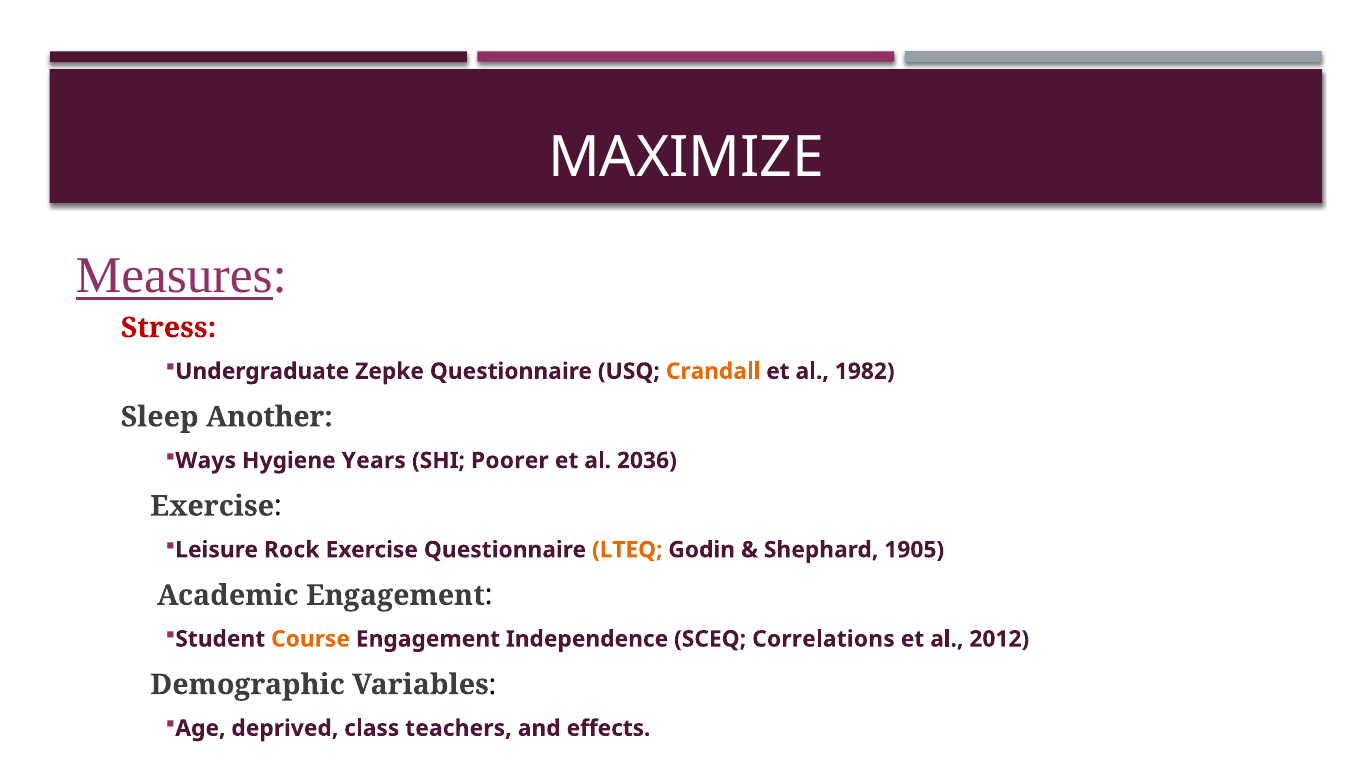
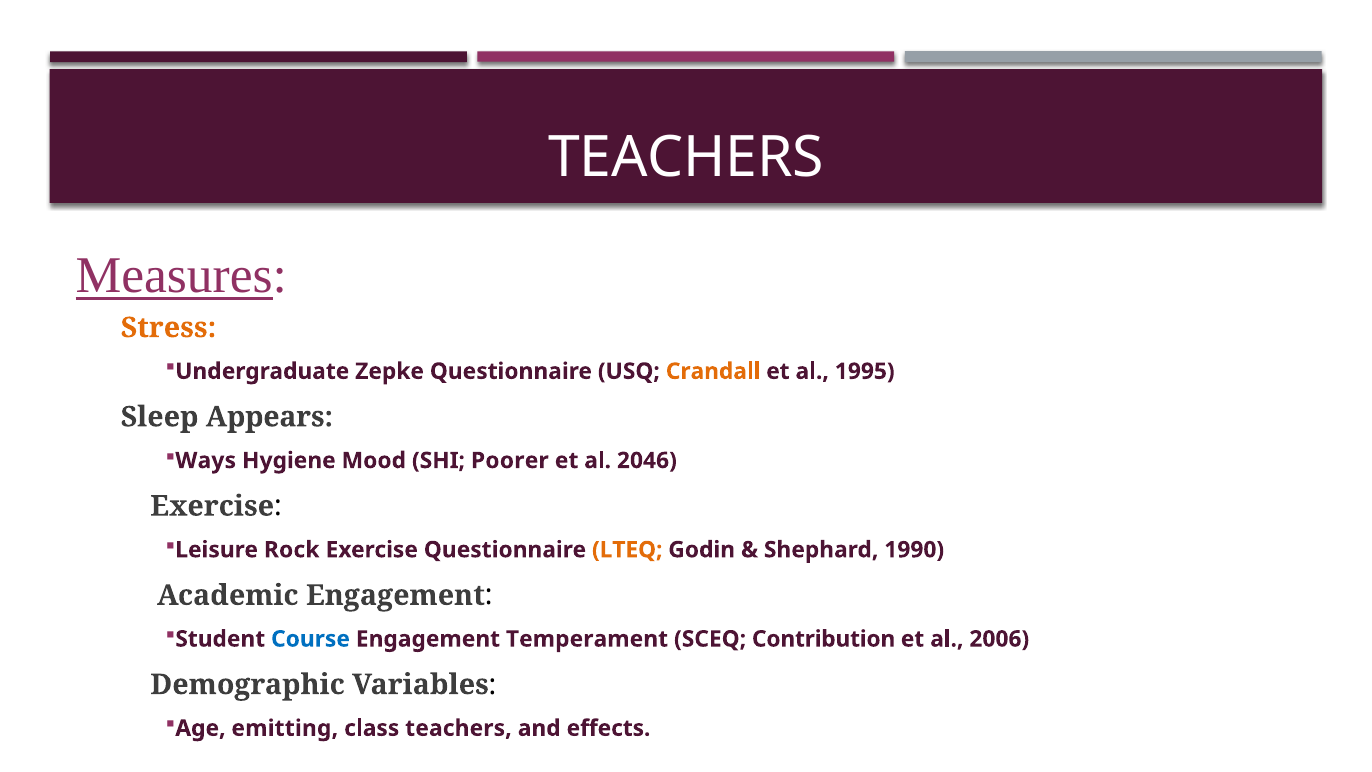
MAXIMIZE at (686, 158): MAXIMIZE -> TEACHERS
Stress colour: red -> orange
1982: 1982 -> 1995
Another: Another -> Appears
Years: Years -> Mood
2036: 2036 -> 2046
1905: 1905 -> 1990
Course colour: orange -> blue
Independence: Independence -> Temperament
Correlations: Correlations -> Contribution
2012: 2012 -> 2006
deprived: deprived -> emitting
